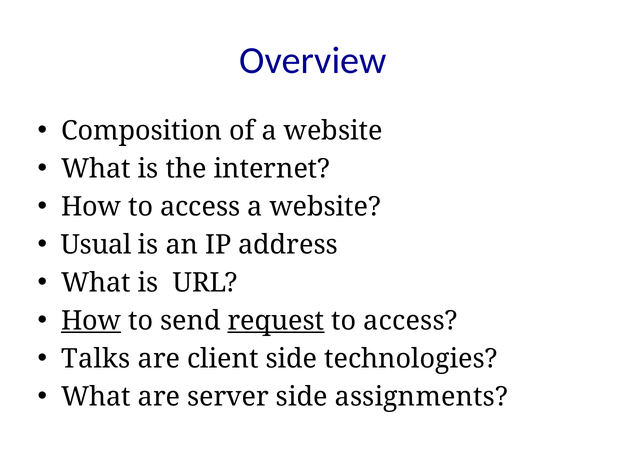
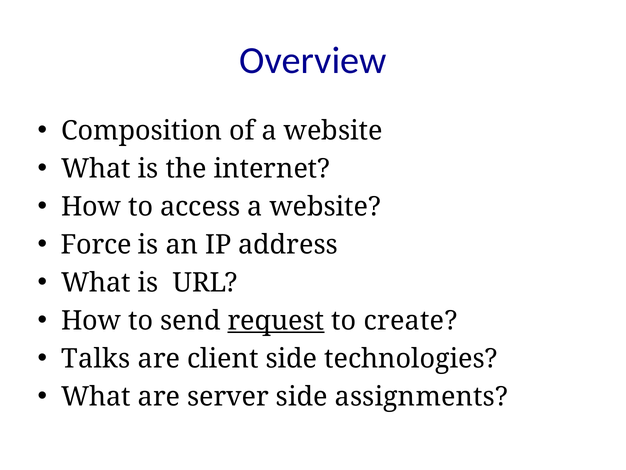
Usual: Usual -> Force
How at (91, 320) underline: present -> none
access at (410, 320): access -> create
